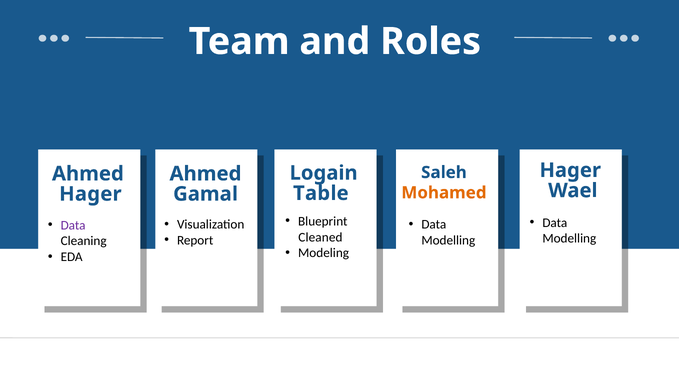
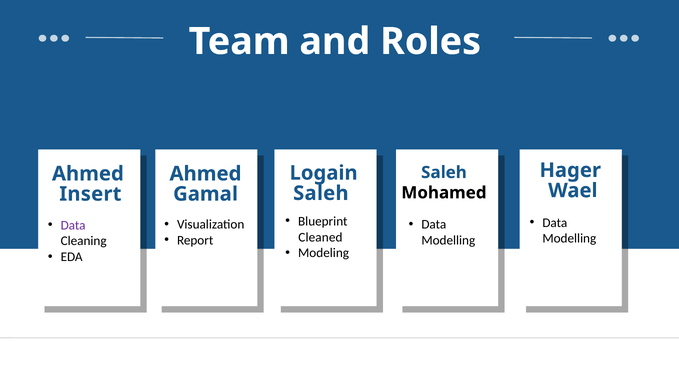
Table at (321, 193): Table -> Saleh
Mohamed colour: orange -> black
Hager at (90, 194): Hager -> Insert
